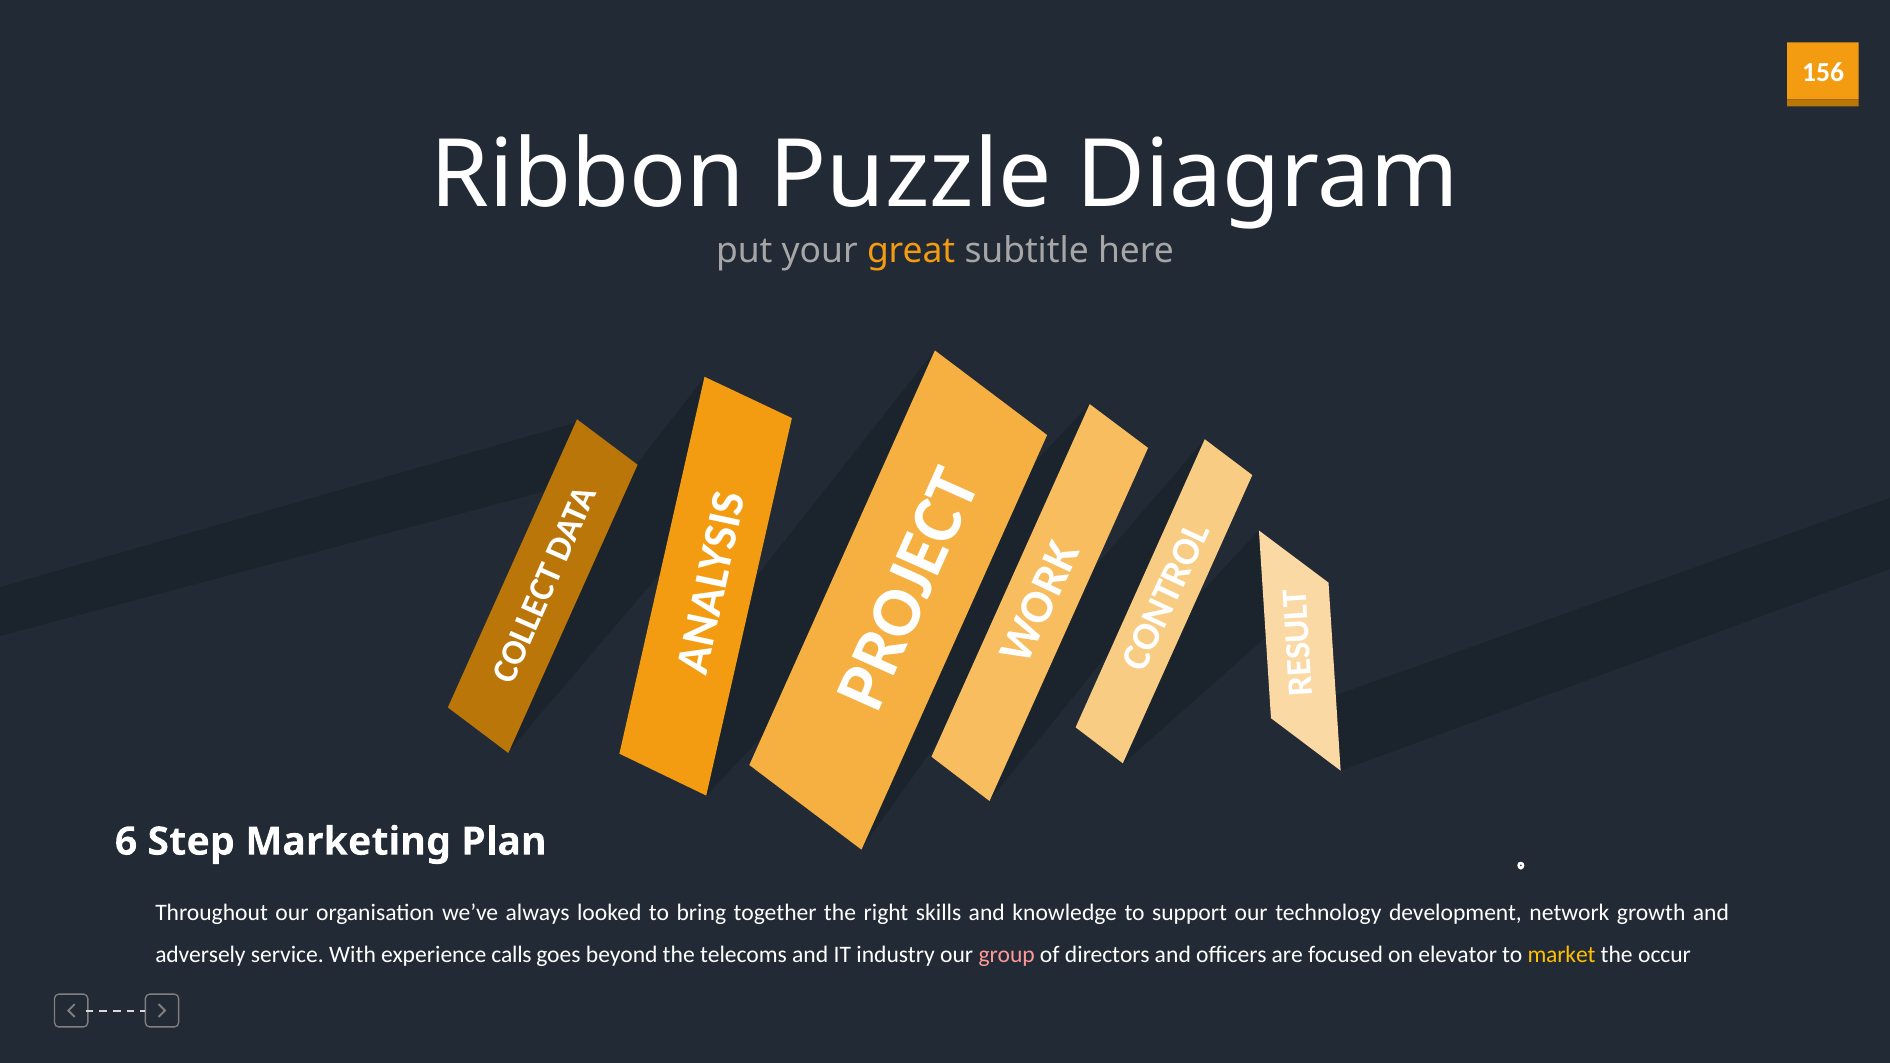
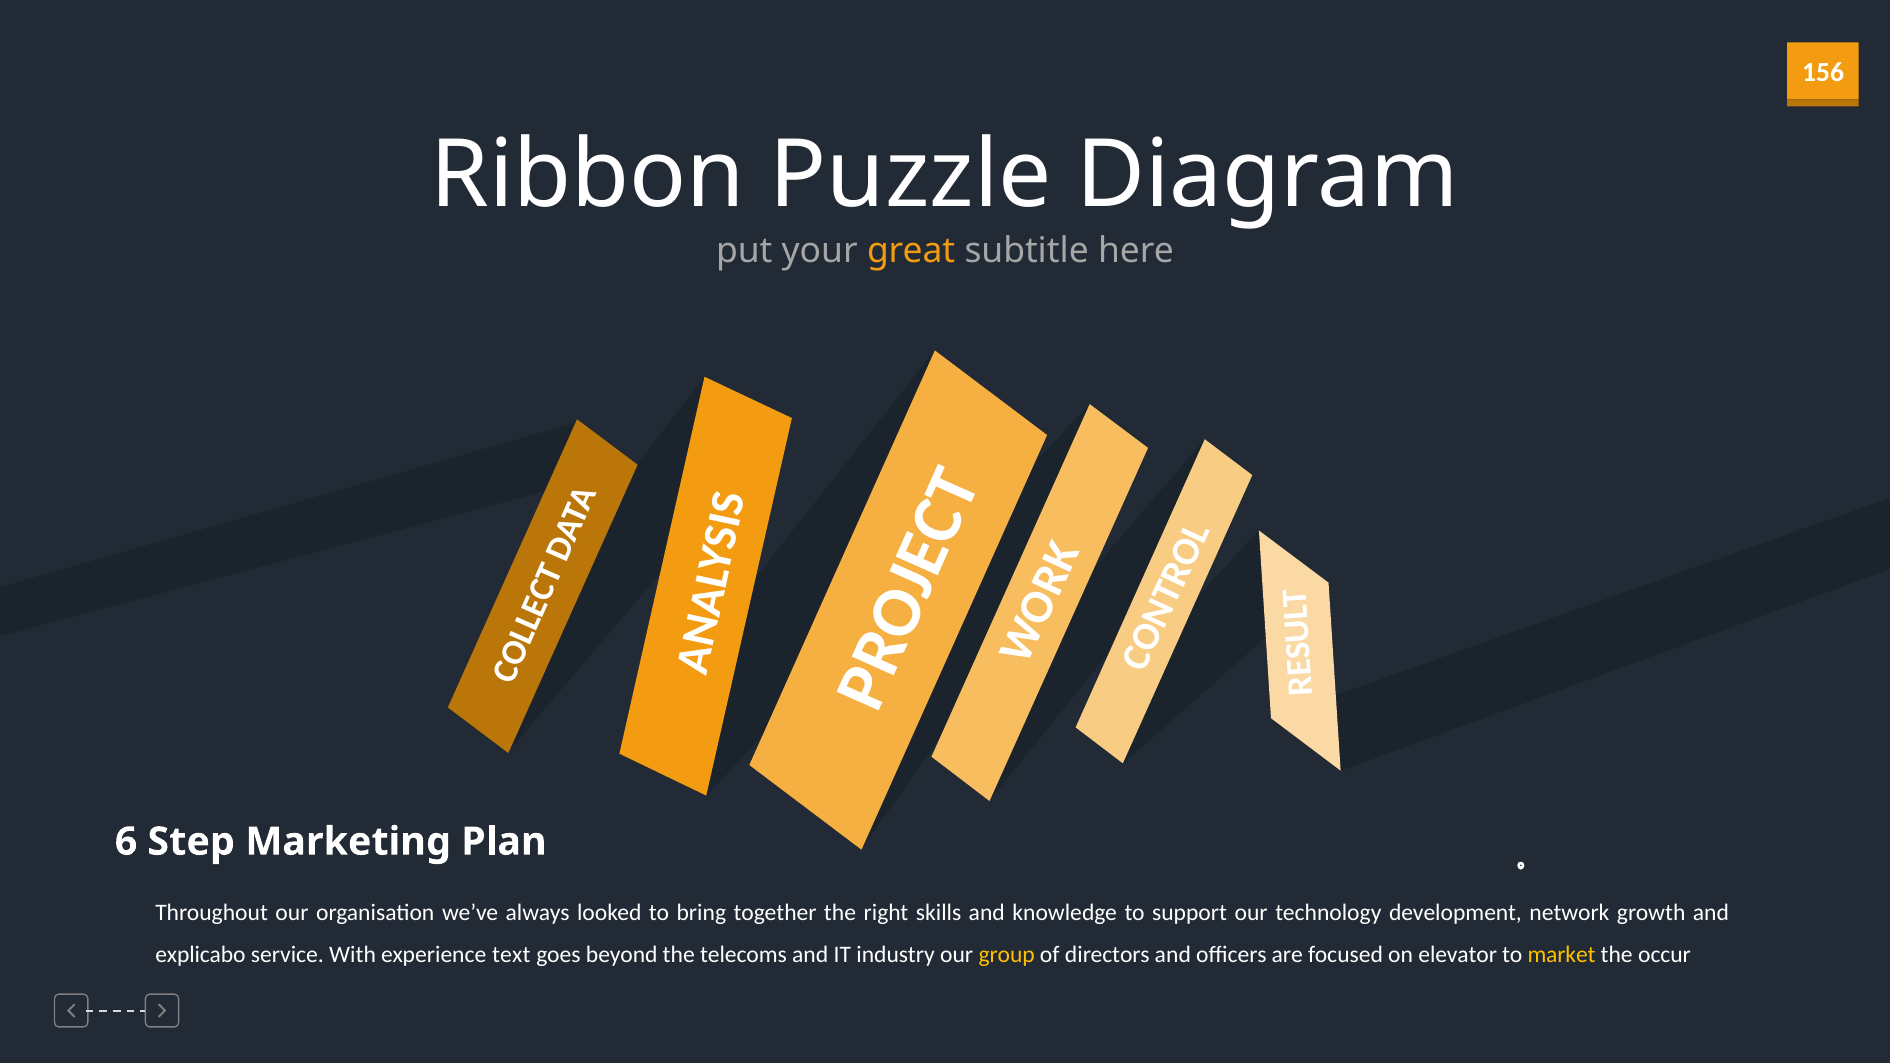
adversely: adversely -> explicabo
calls: calls -> text
group colour: pink -> yellow
